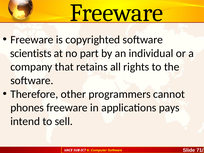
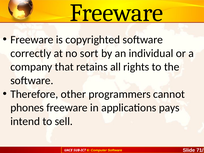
scientists: scientists -> correctly
part: part -> sort
